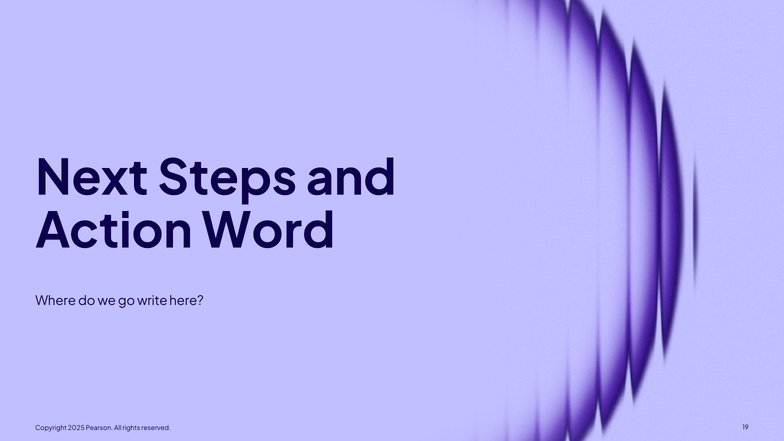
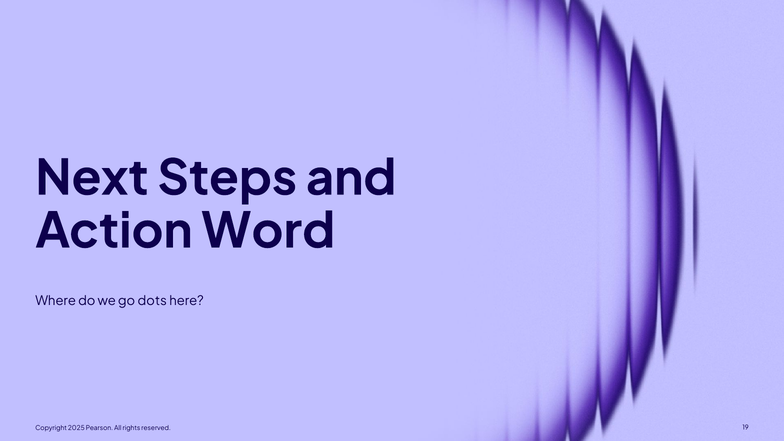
write: write -> dots
